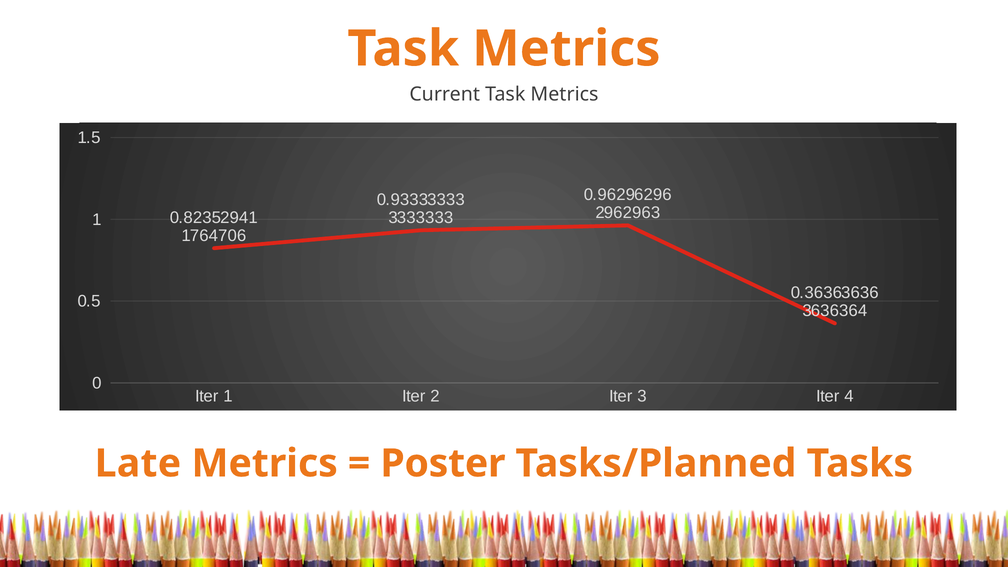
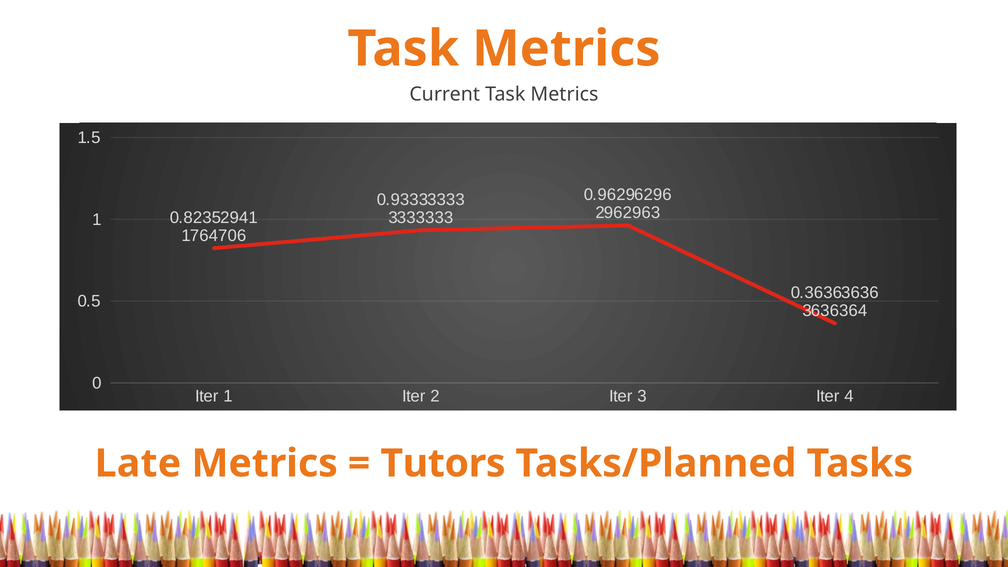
Poster: Poster -> Tutors
